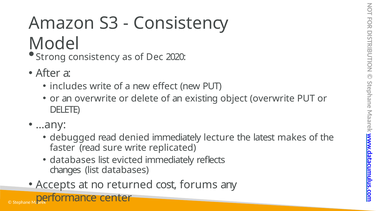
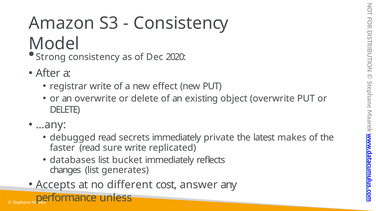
includes: includes -> registrar
denied: denied -> secrets
lecture: lecture -> private
evicted: evicted -> bucket
list databases: databases -> generates
returned: returned -> different
forums: forums -> answer
center: center -> unless
